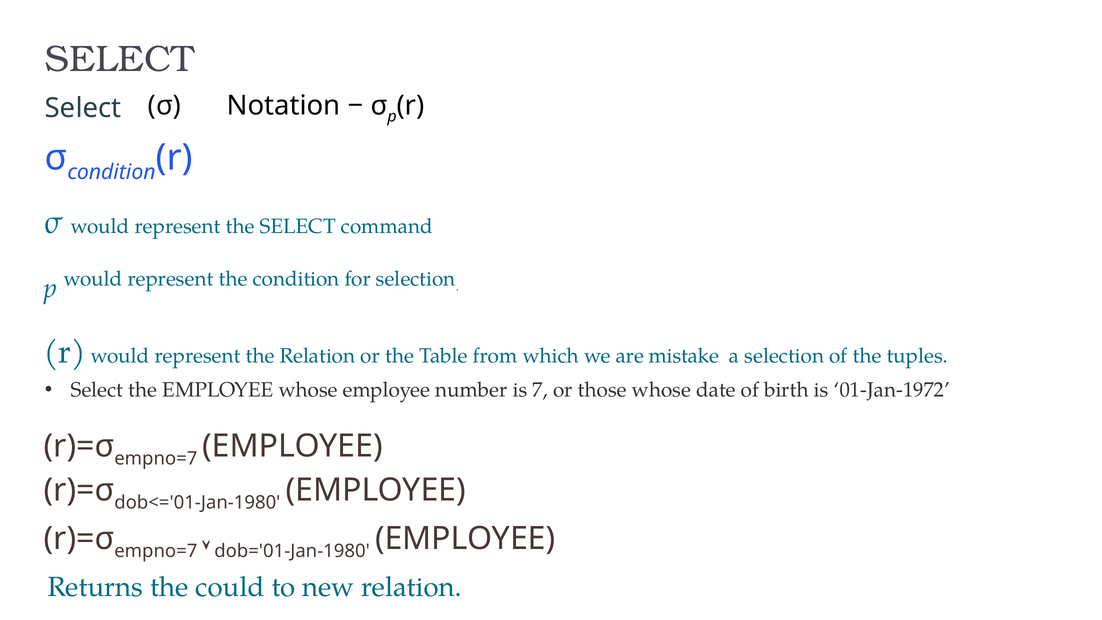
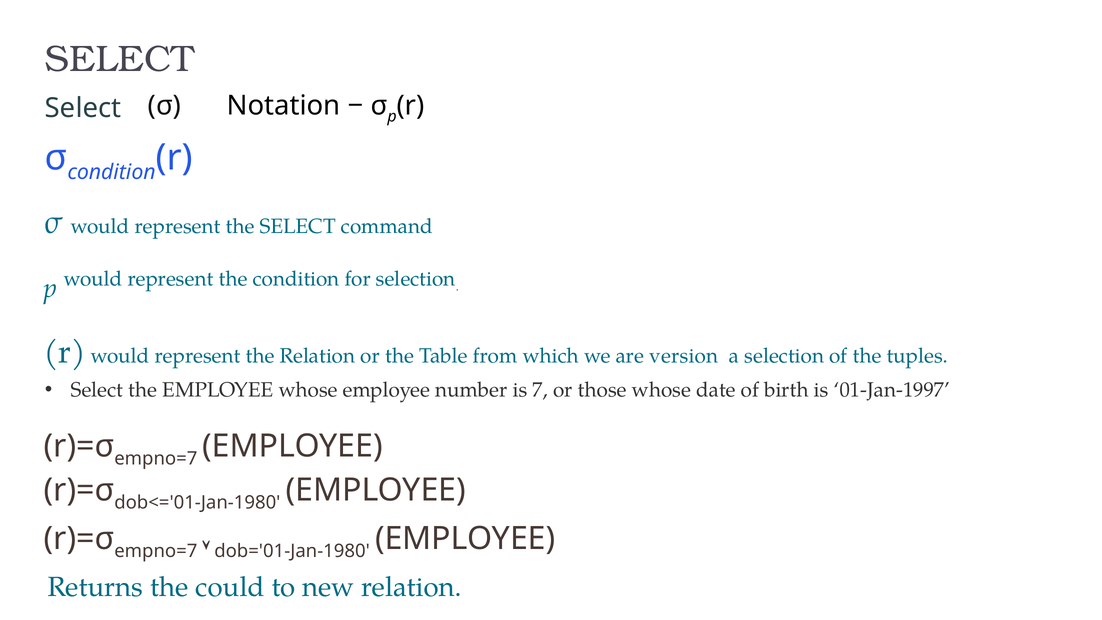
mistake: mistake -> version
01-Jan-1972: 01-Jan-1972 -> 01-Jan-1997
